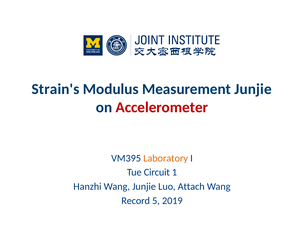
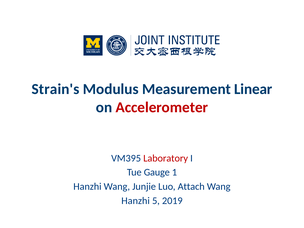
Measurement Junjie: Junjie -> Linear
Laboratory colour: orange -> red
Circuit: Circuit -> Gauge
Record at (136, 201): Record -> Hanzhi
